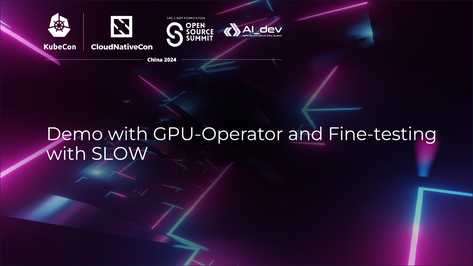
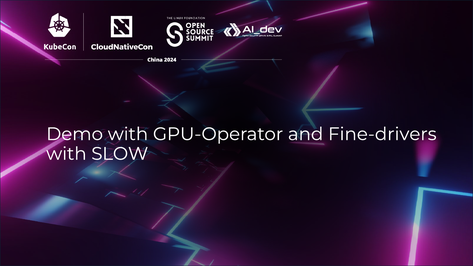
Fine-testing: Fine-testing -> Fine-drivers
